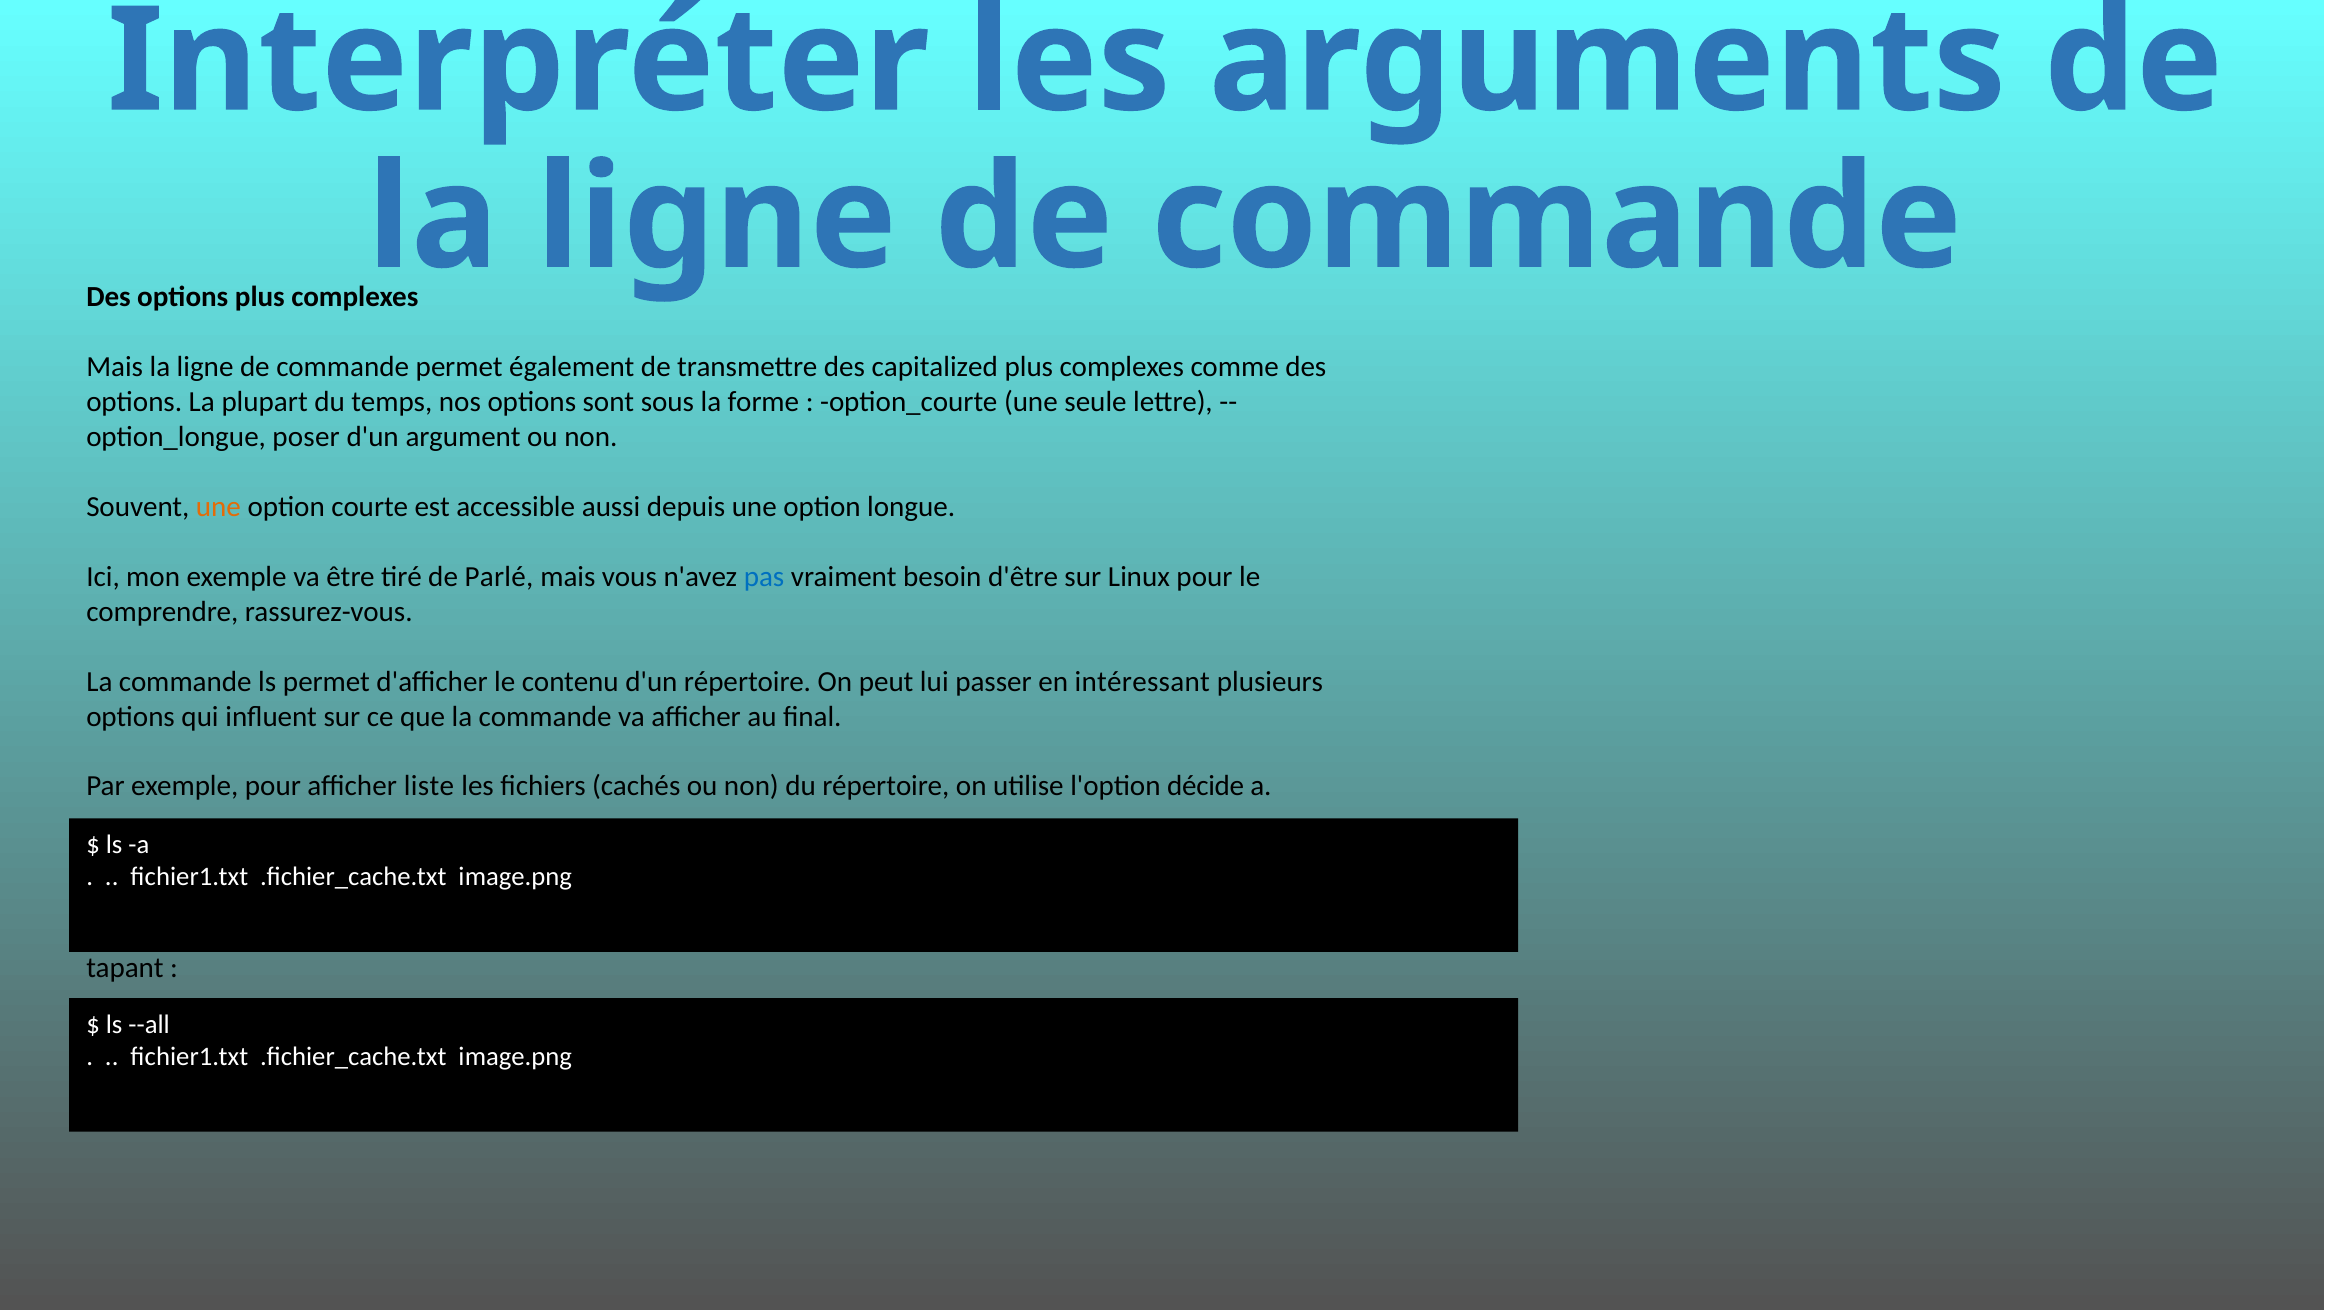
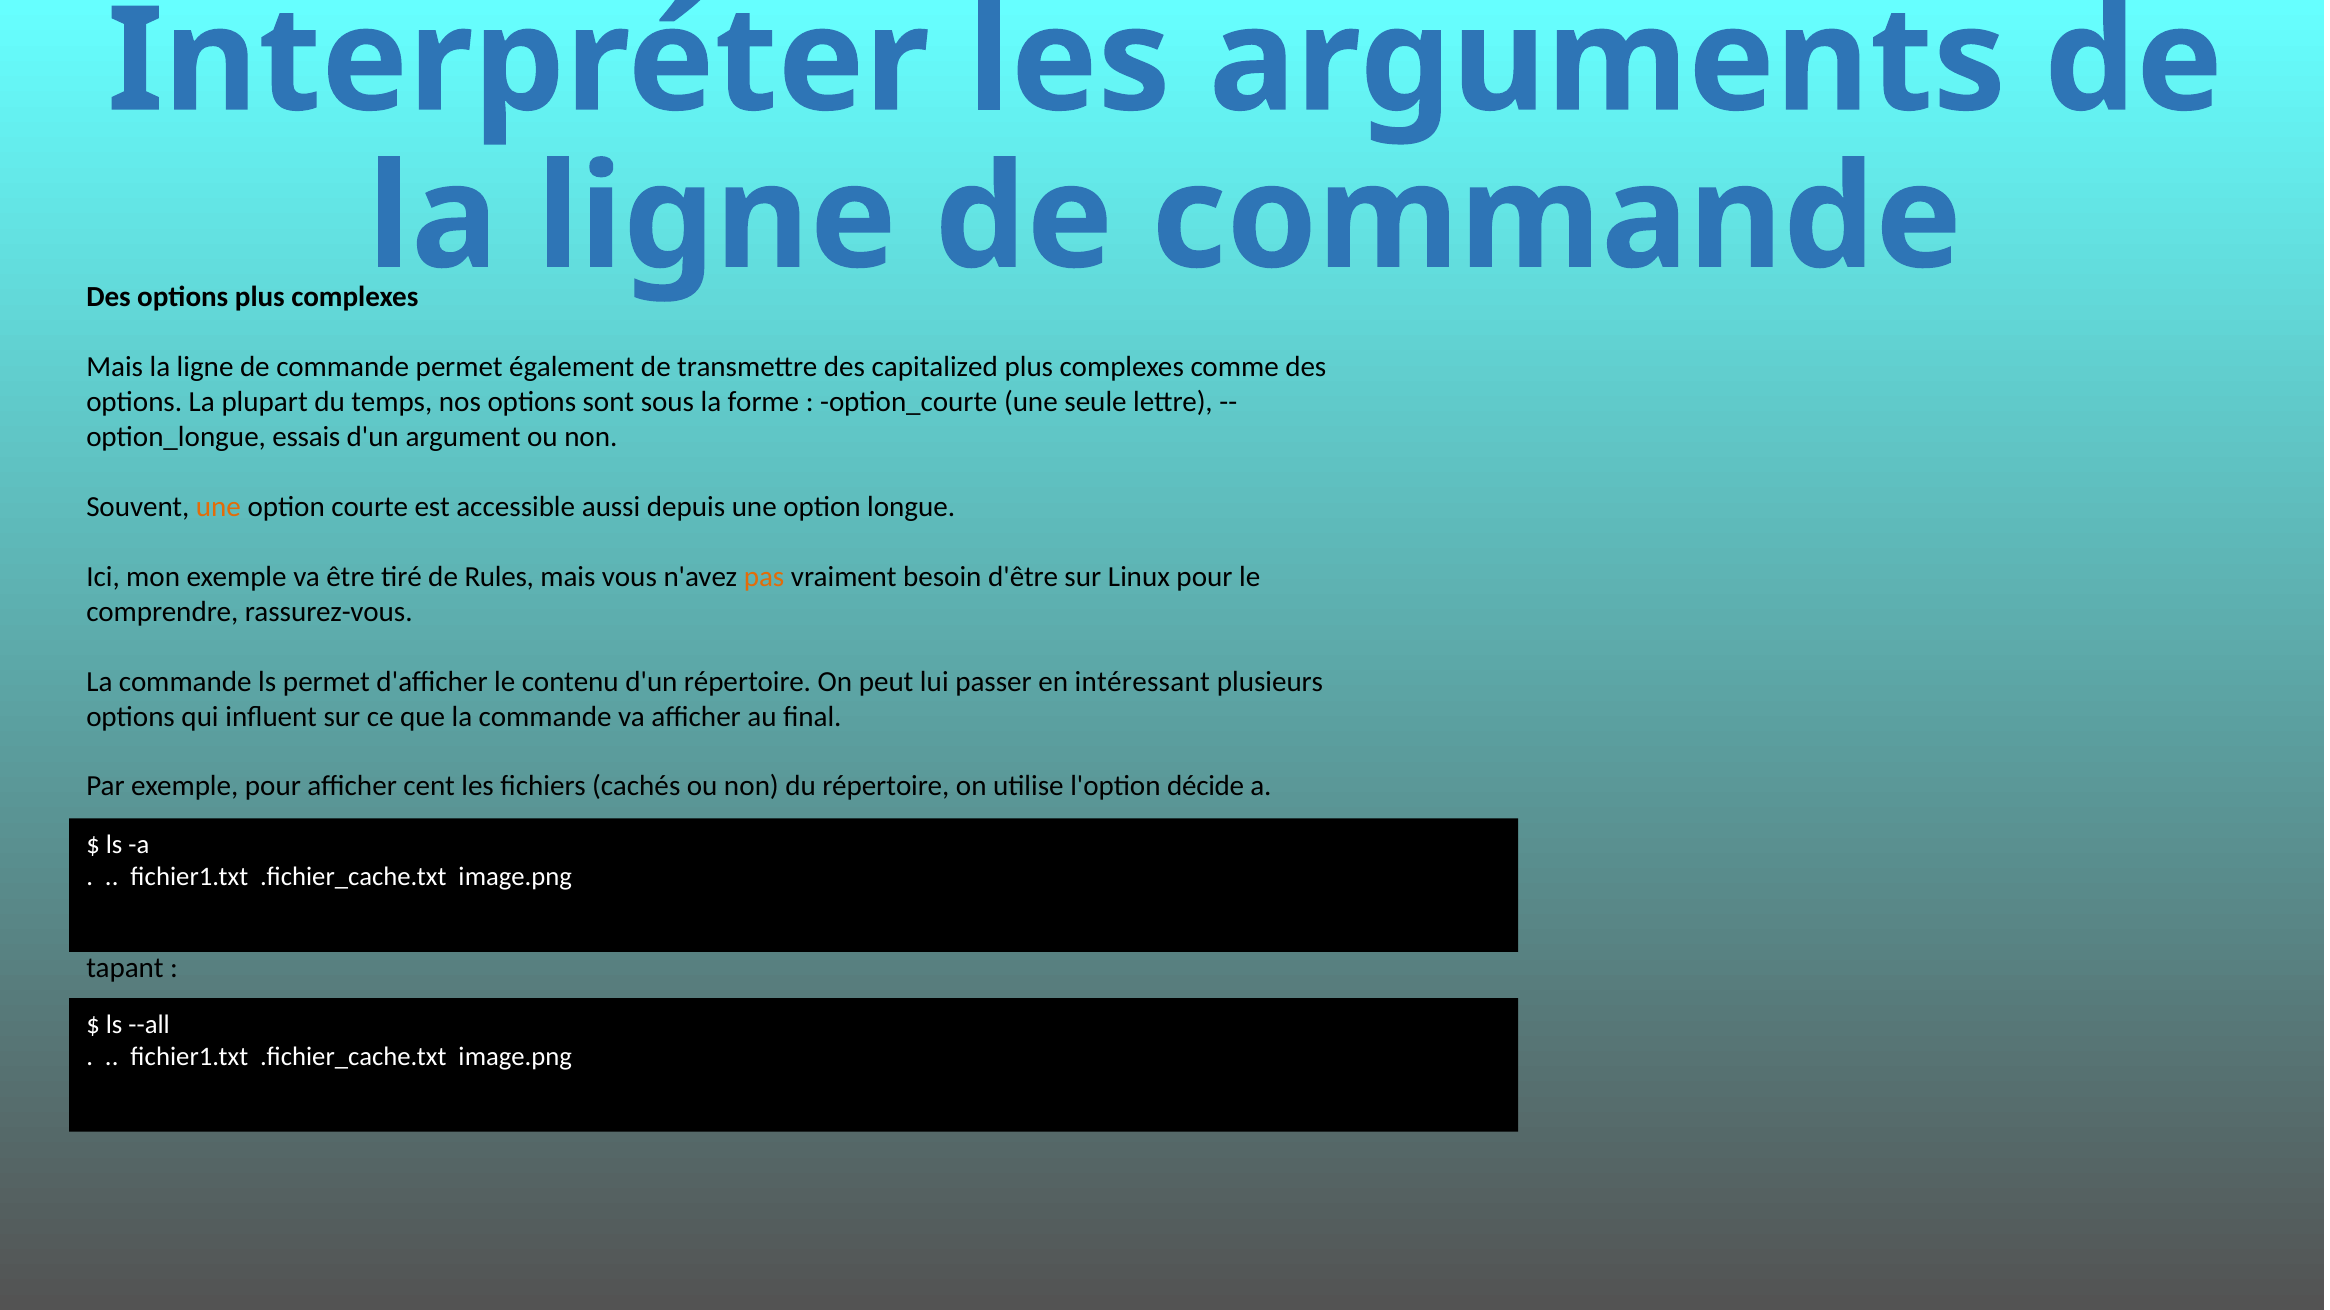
poser: poser -> essais
Parlé: Parlé -> Rules
pas colour: blue -> orange
liste: liste -> cent
